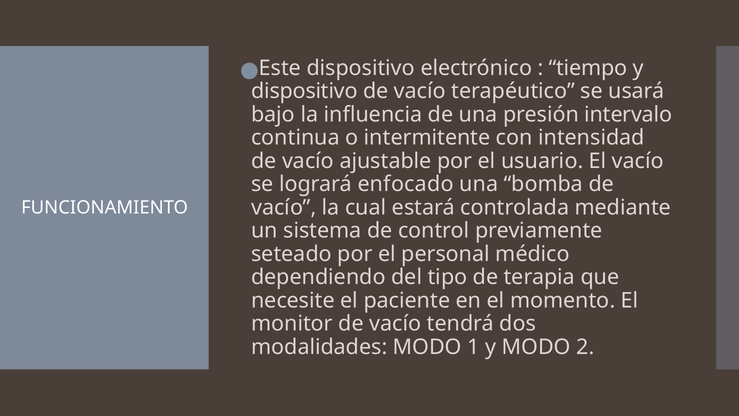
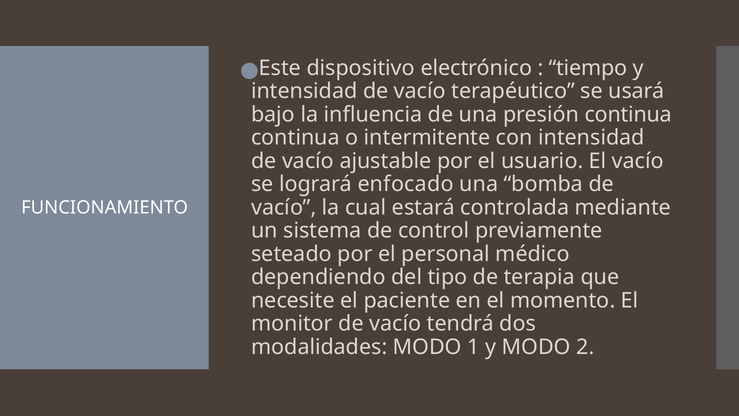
dispositivo at (304, 91): dispositivo -> intensidad
presión intervalo: intervalo -> continua
